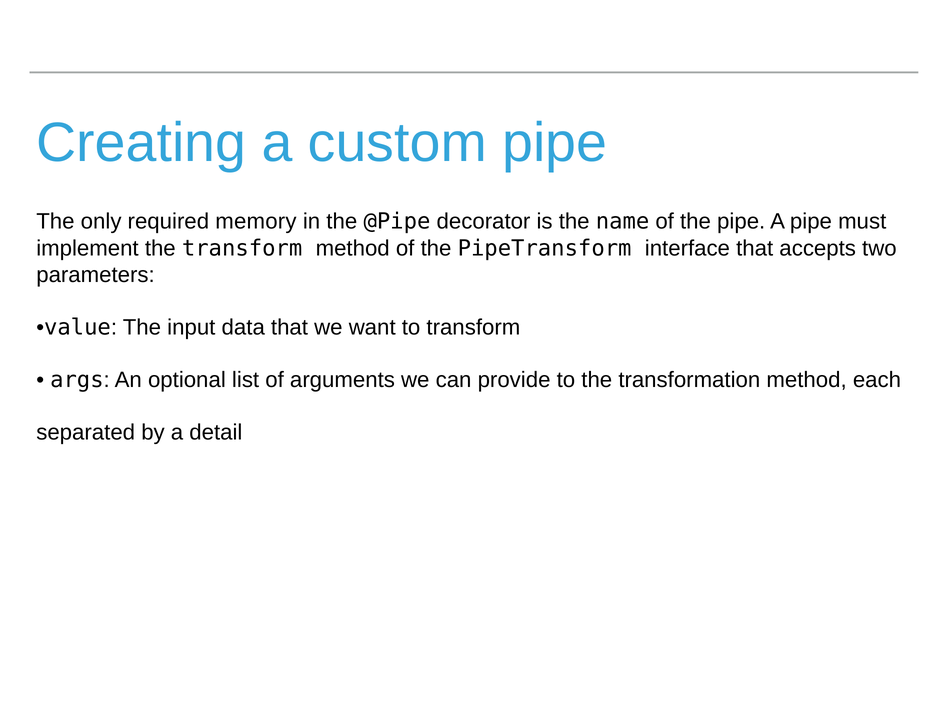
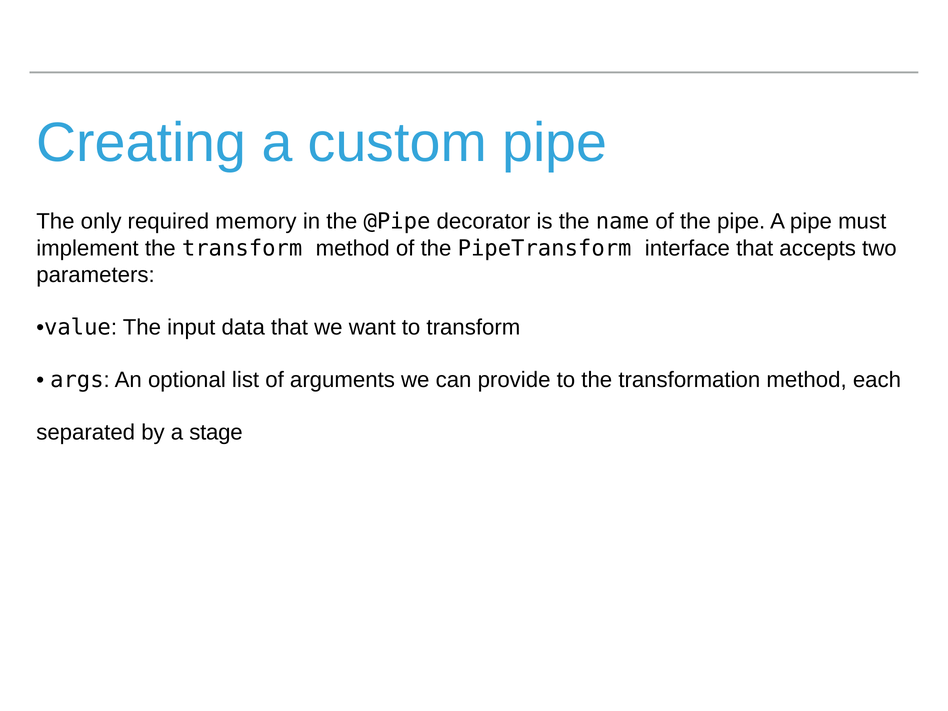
detail: detail -> stage
